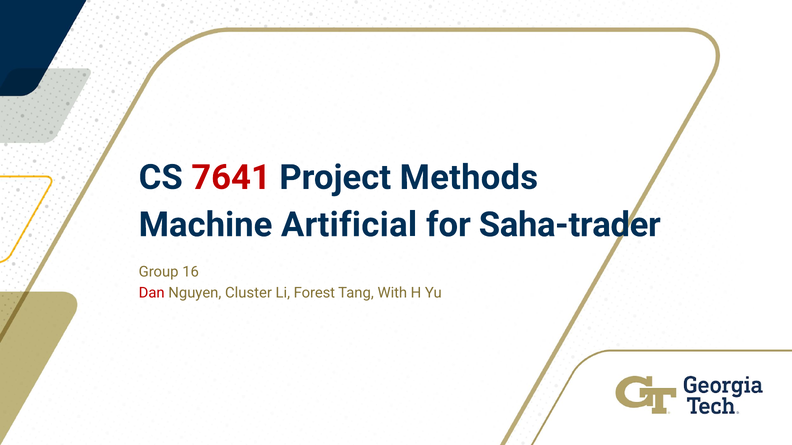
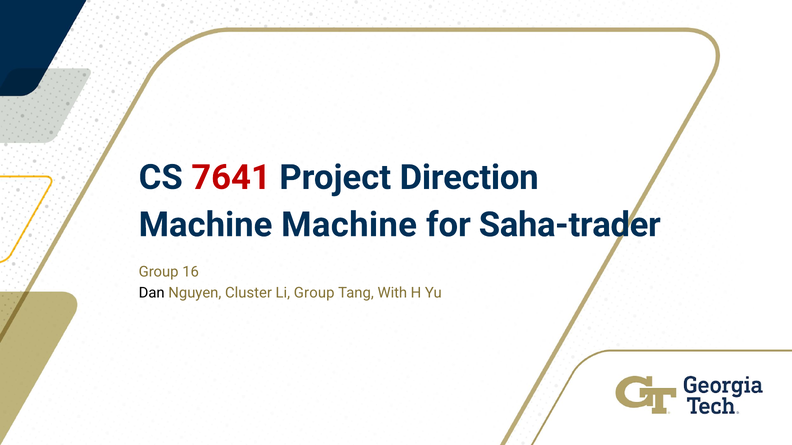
Methods: Methods -> Direction
Machine Artificial: Artificial -> Machine
Dan colour: red -> black
Li Forest: Forest -> Group
